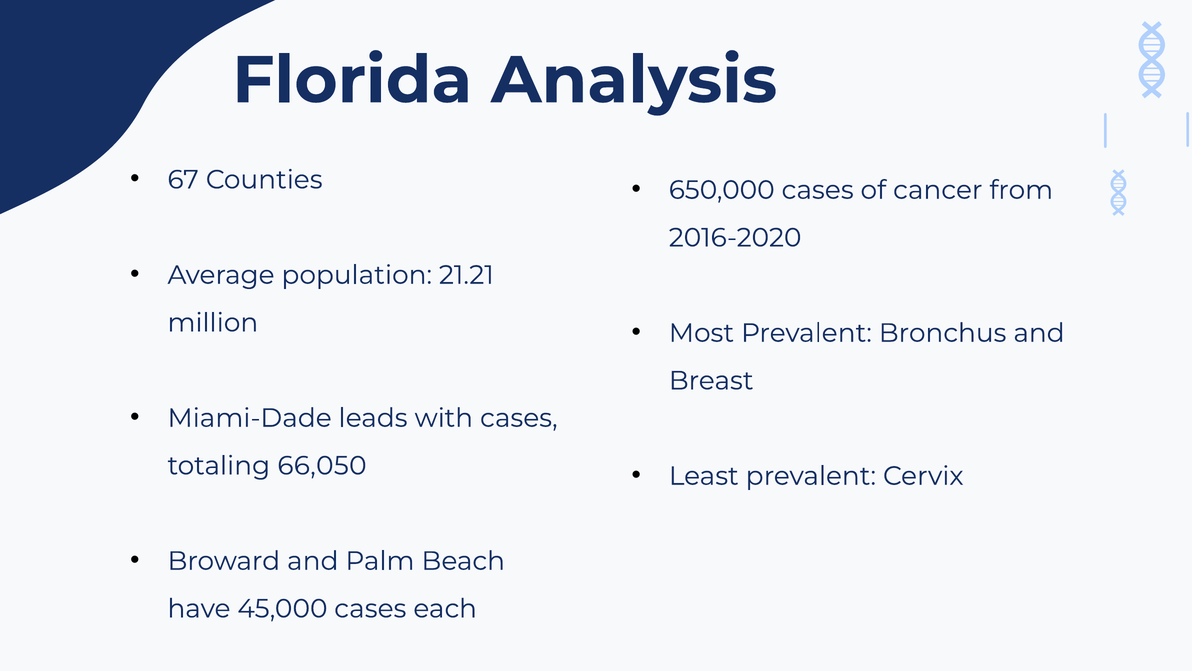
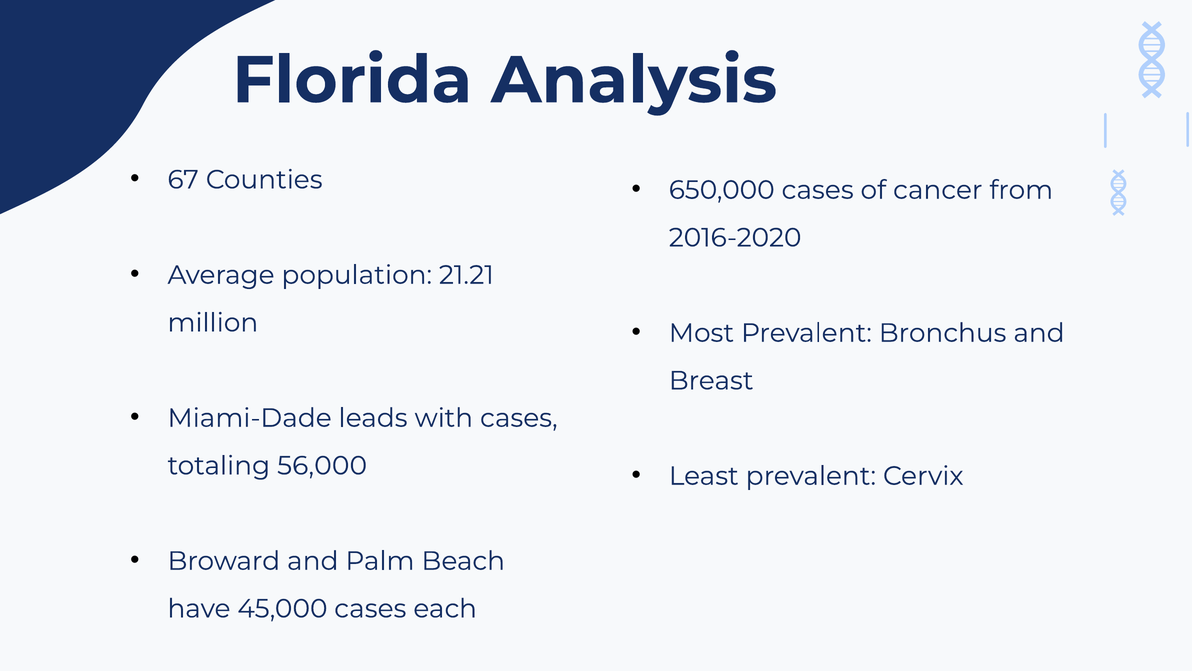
66,050: 66,050 -> 56,000
